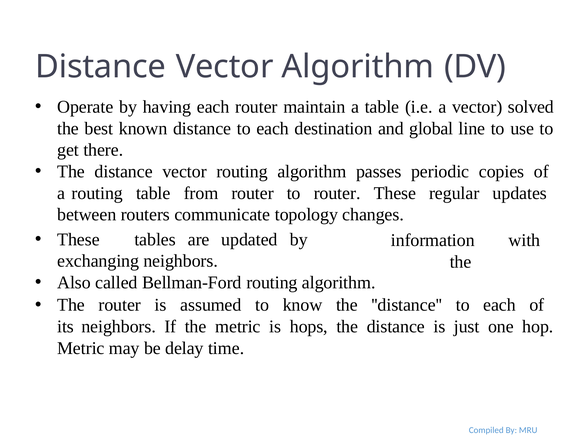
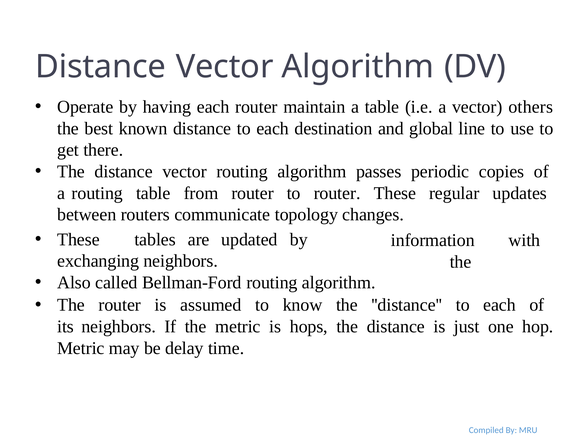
solved: solved -> others
